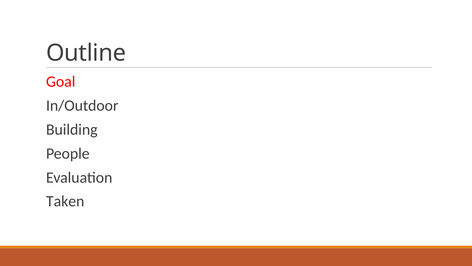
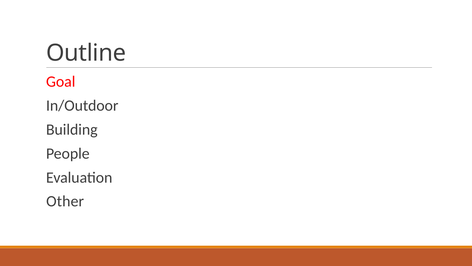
Taken: Taken -> Other
